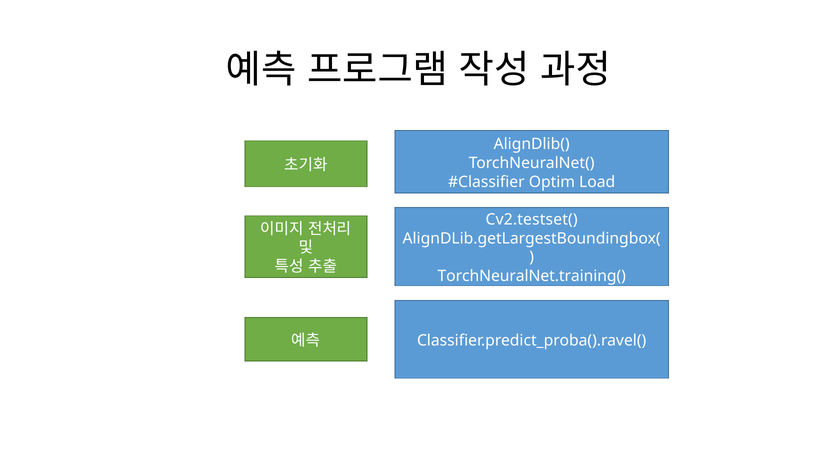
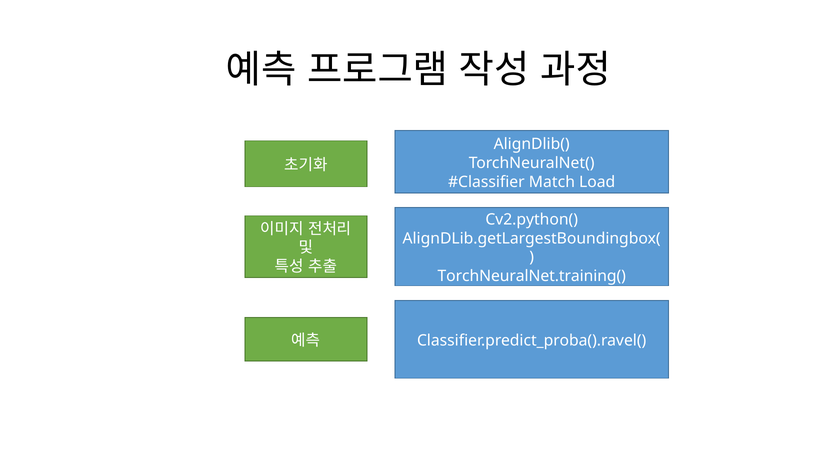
Optim: Optim -> Match
Cv2.testset(: Cv2.testset( -> Cv2.python(
